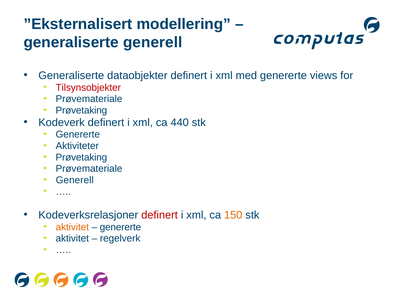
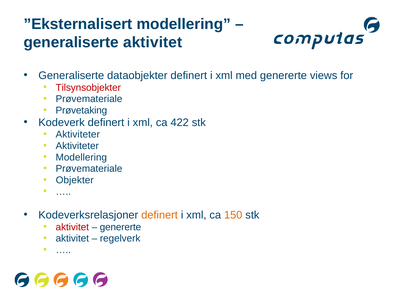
generaliserte generell: generell -> aktivitet
440: 440 -> 422
Genererte at (78, 135): Genererte -> Aktiviteter
Prøvetaking at (81, 158): Prøvetaking -> Modellering
Generell at (75, 180): Generell -> Objekter
definert at (160, 215) colour: red -> orange
aktivitet at (72, 227) colour: orange -> red
